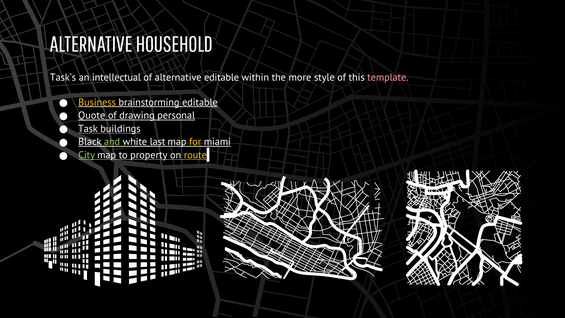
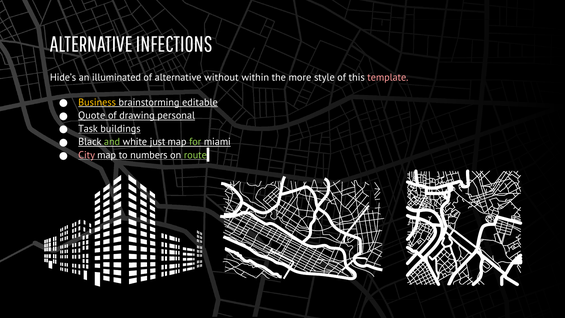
HOUSEHOLD: HOUSEHOLD -> INFECTIONS
Task’s: Task’s -> Hide’s
intellectual: intellectual -> illuminated
alternative editable: editable -> without
last: last -> just
for colour: yellow -> light green
City colour: light green -> pink
property: property -> numbers
route colour: yellow -> light green
